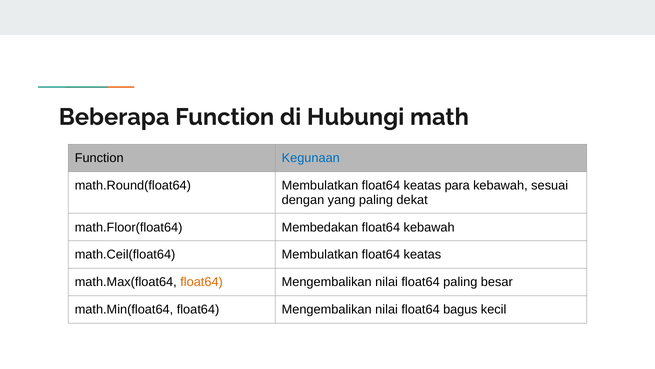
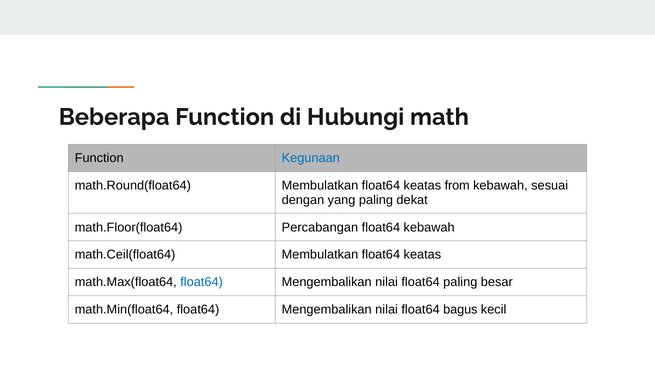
para: para -> from
Membedakan: Membedakan -> Percabangan
float64 at (202, 282) colour: orange -> blue
